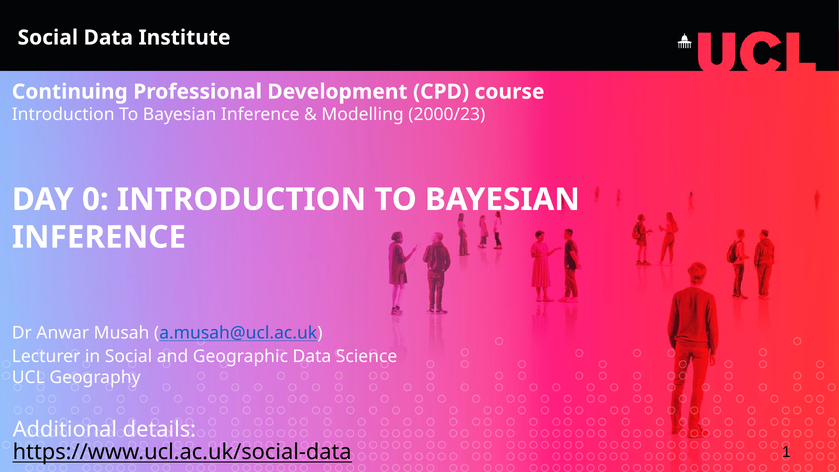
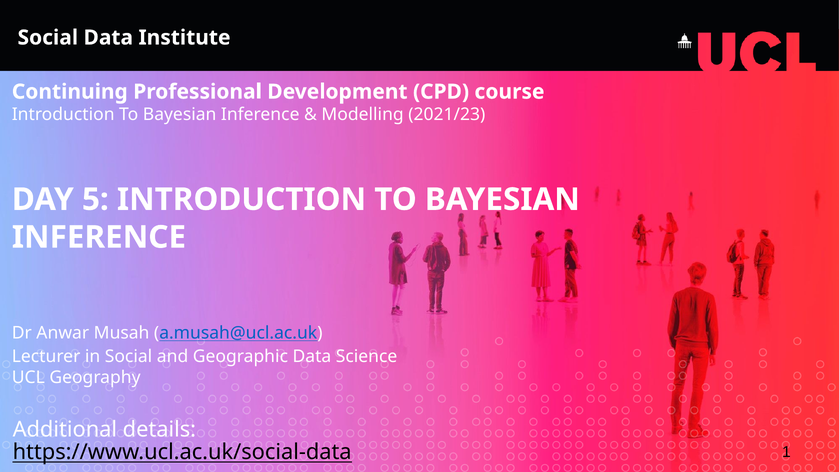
2000/23: 2000/23 -> 2021/23
0: 0 -> 5
